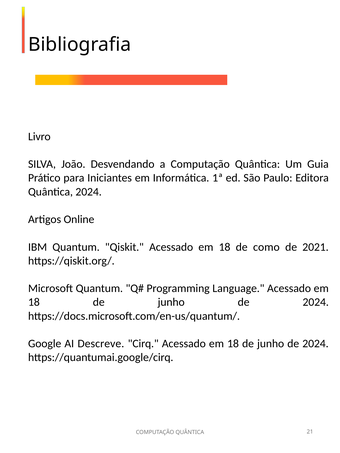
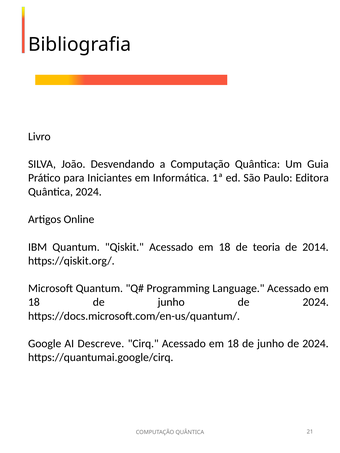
como: como -> teoria
2021: 2021 -> 2014
